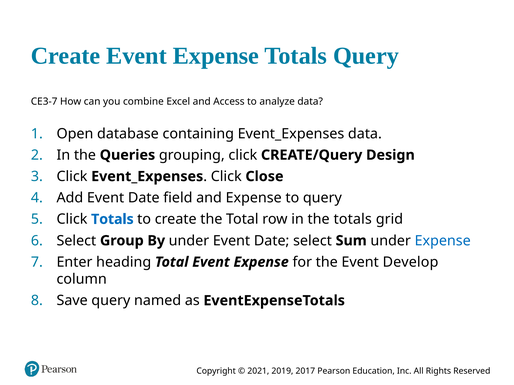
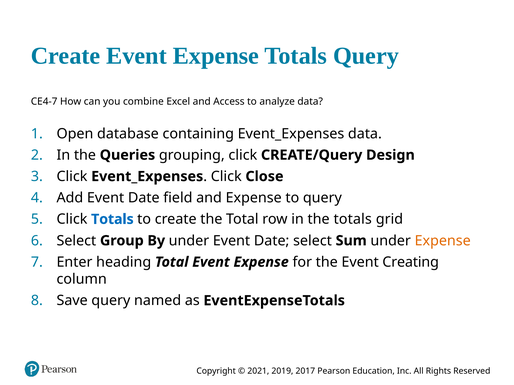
3-7: 3-7 -> 4-7
Expense at (443, 241) colour: blue -> orange
Develop: Develop -> Creating
